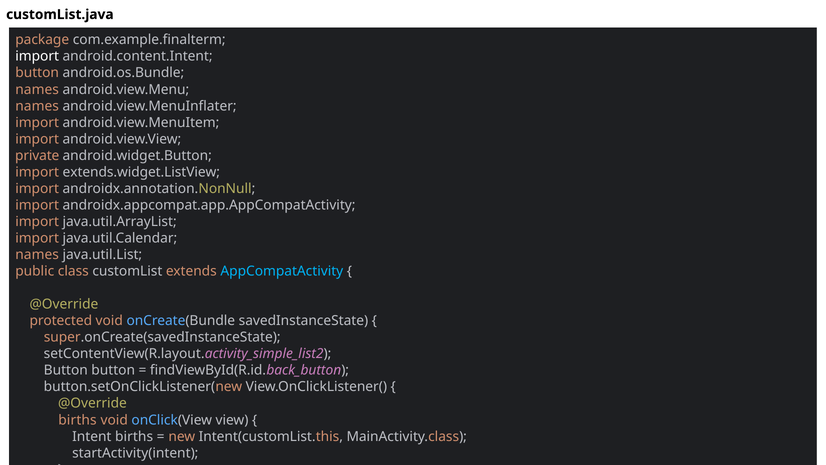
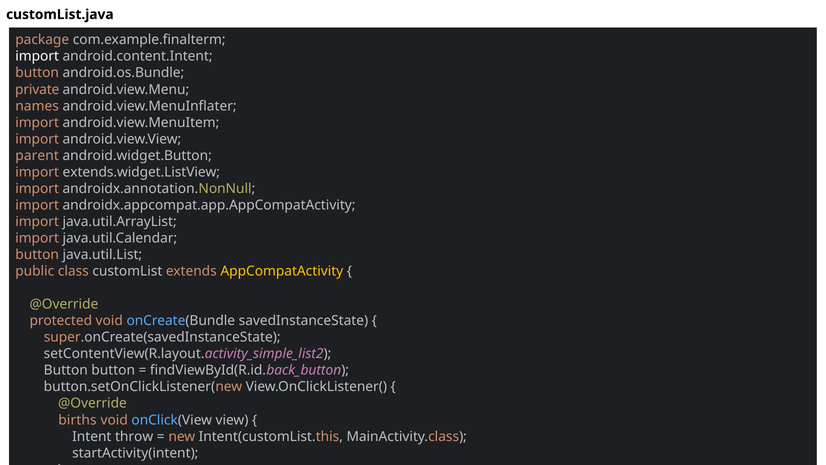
names at (37, 89): names -> private
private: private -> parent
names at (37, 255): names -> button
AppCompatActivity colour: light blue -> yellow
Intent births: births -> throw
